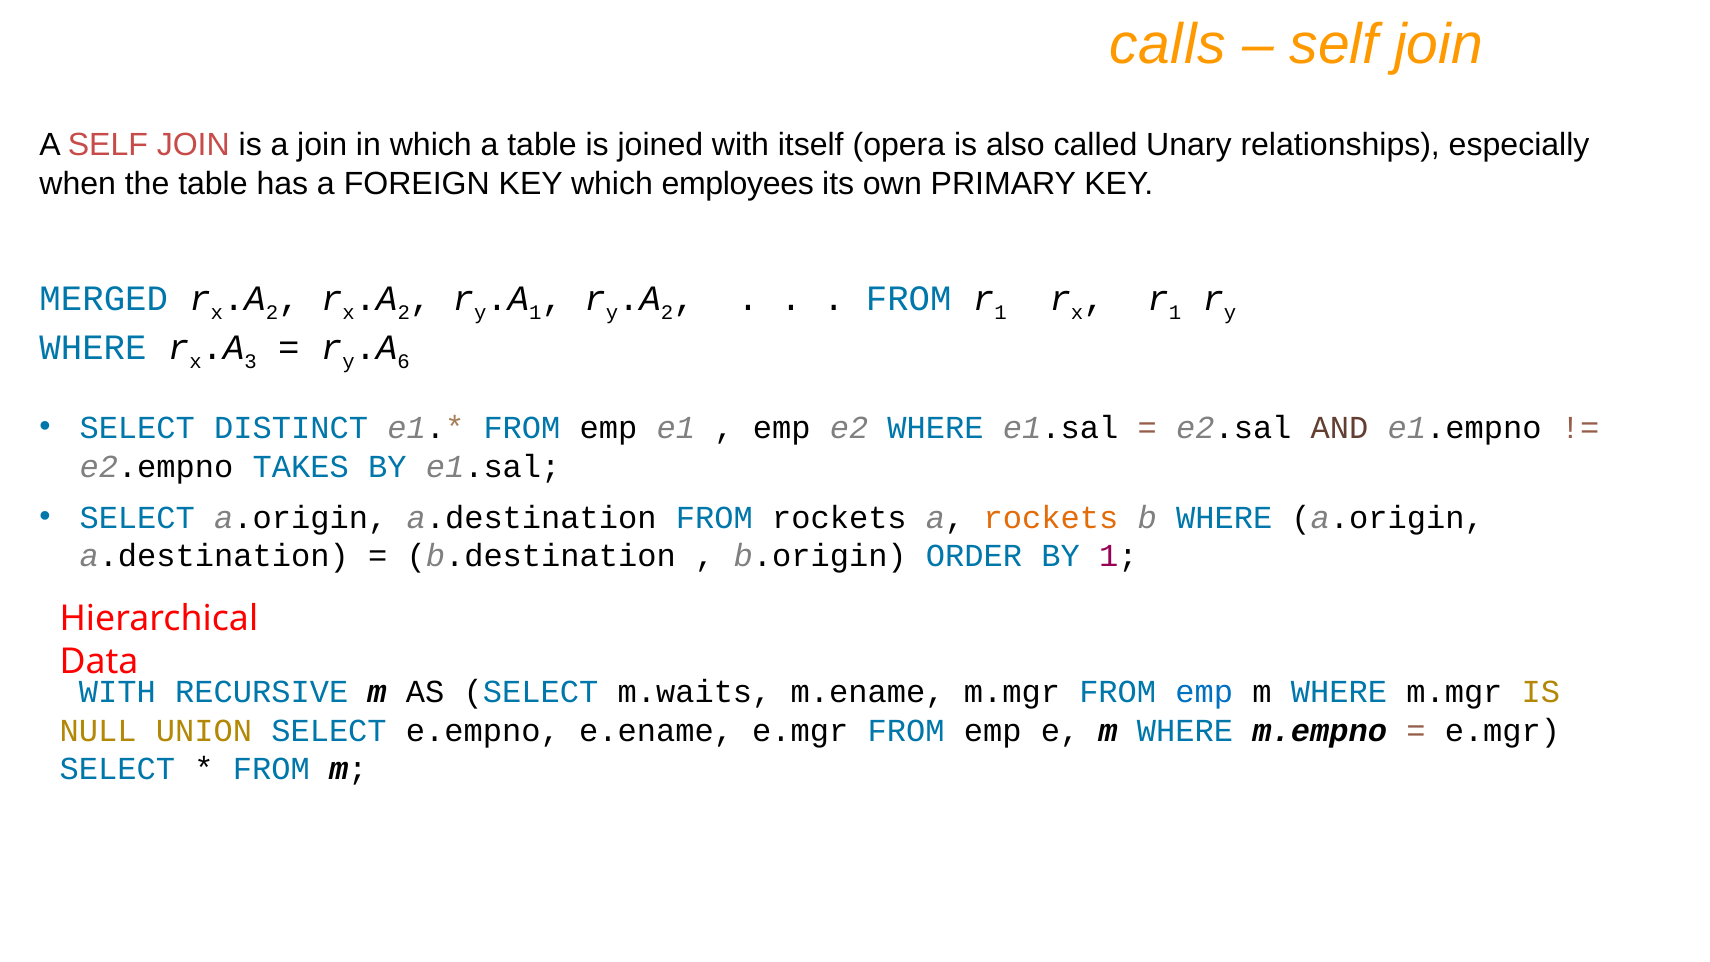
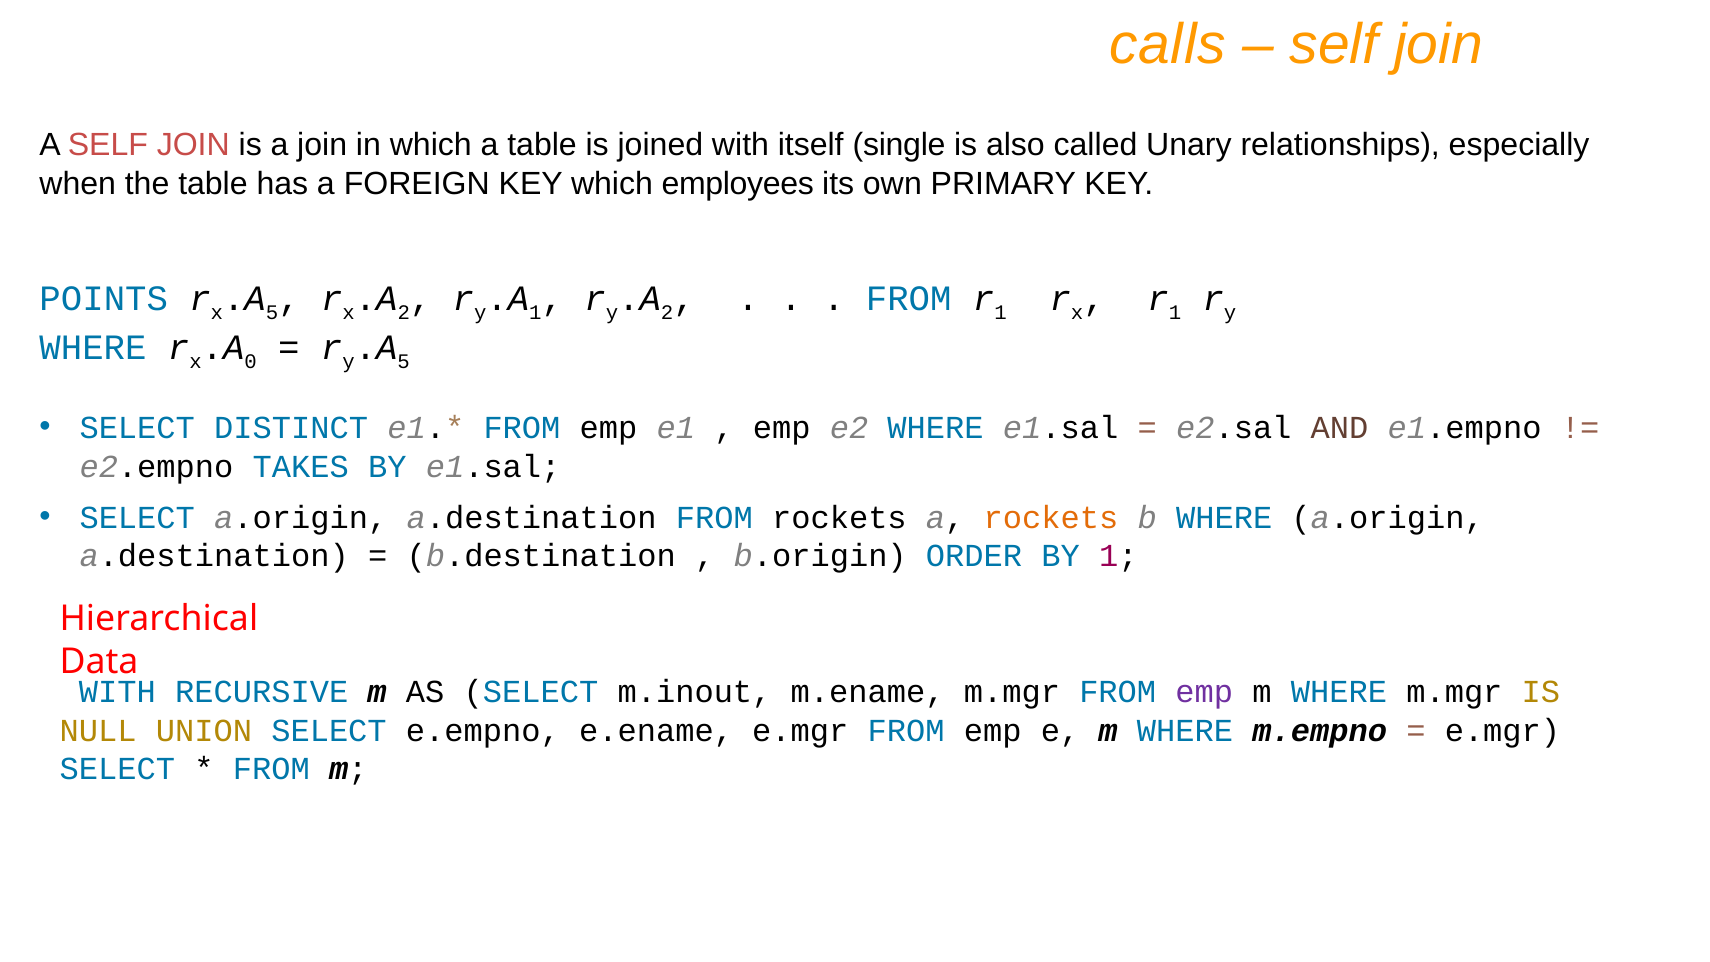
opera: opera -> single
MERGED: MERGED -> POINTS
2 at (272, 313): 2 -> 5
3: 3 -> 0
6 at (404, 361): 6 -> 5
m.waits: m.waits -> m.inout
emp at (1204, 692) colour: blue -> purple
